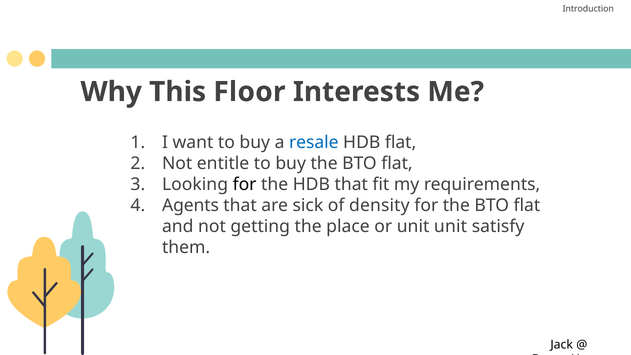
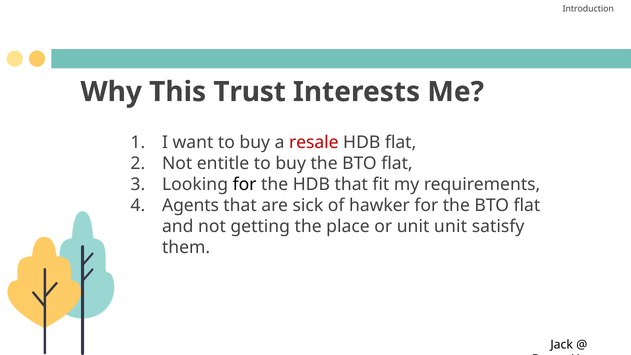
Floor: Floor -> Trust
resale colour: blue -> red
density: density -> hawker
